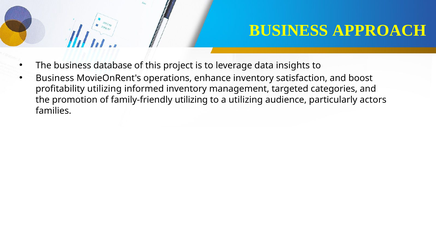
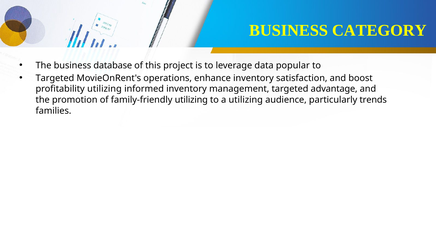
APPROACH: APPROACH -> CATEGORY
insights: insights -> popular
Business at (55, 78): Business -> Targeted
categories: categories -> advantage
actors: actors -> trends
